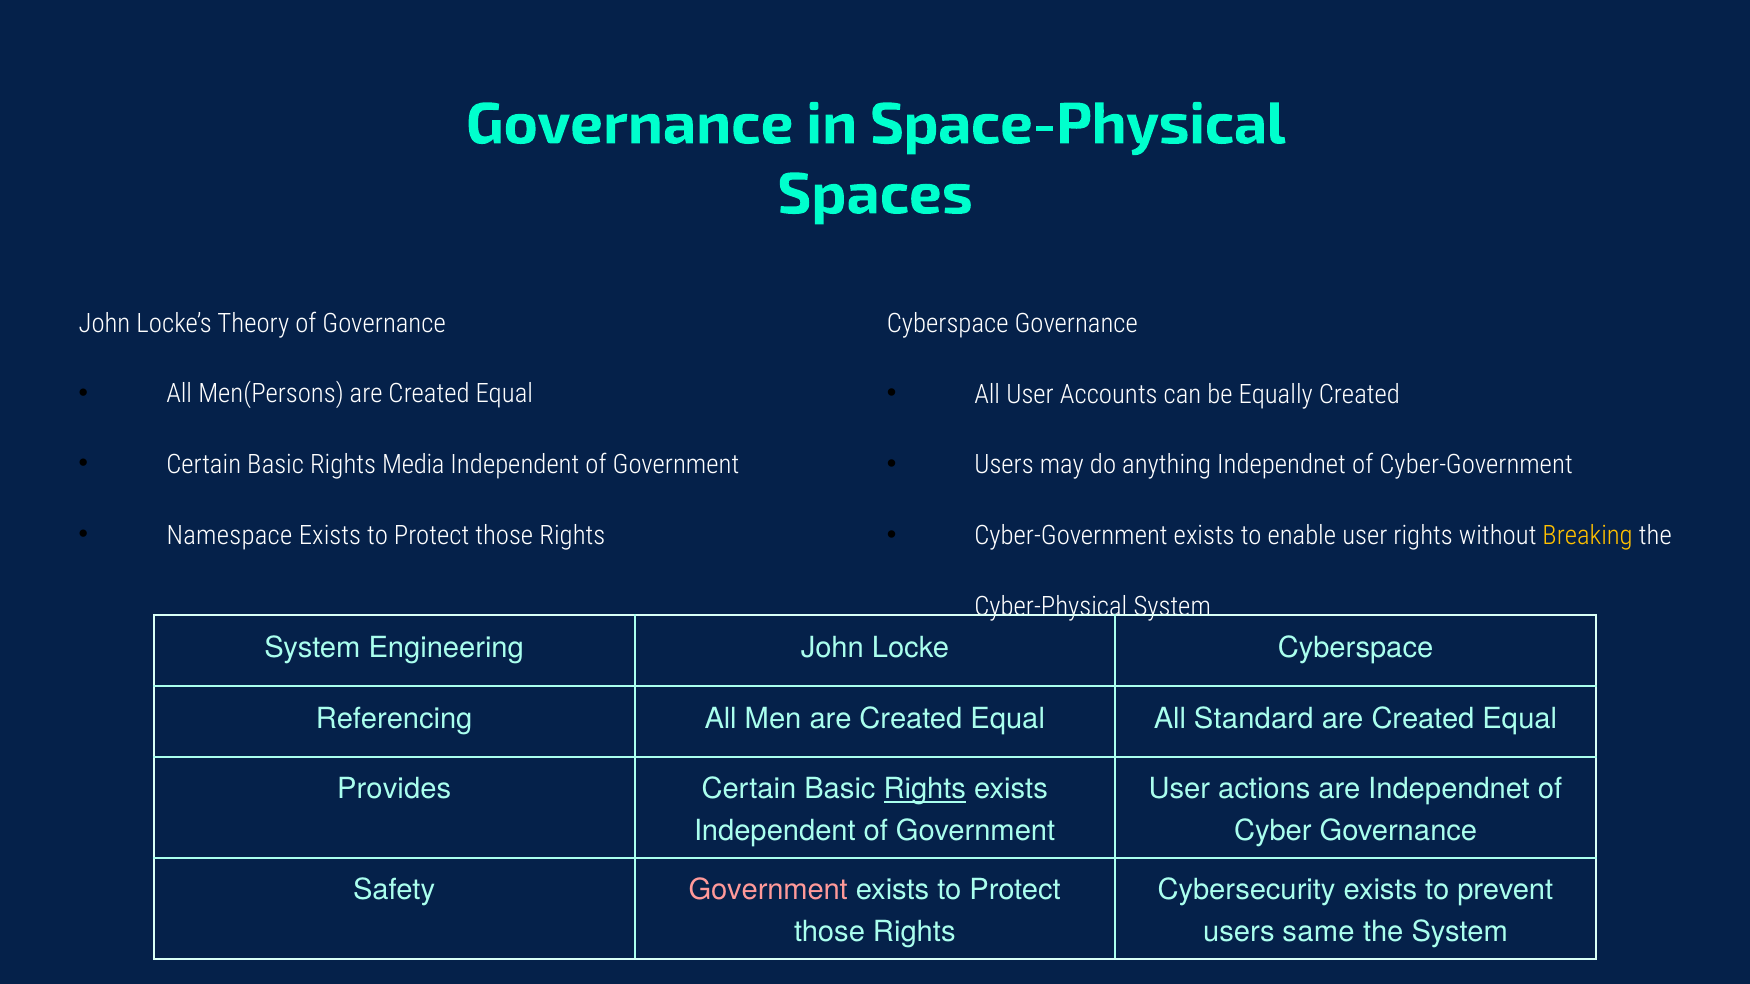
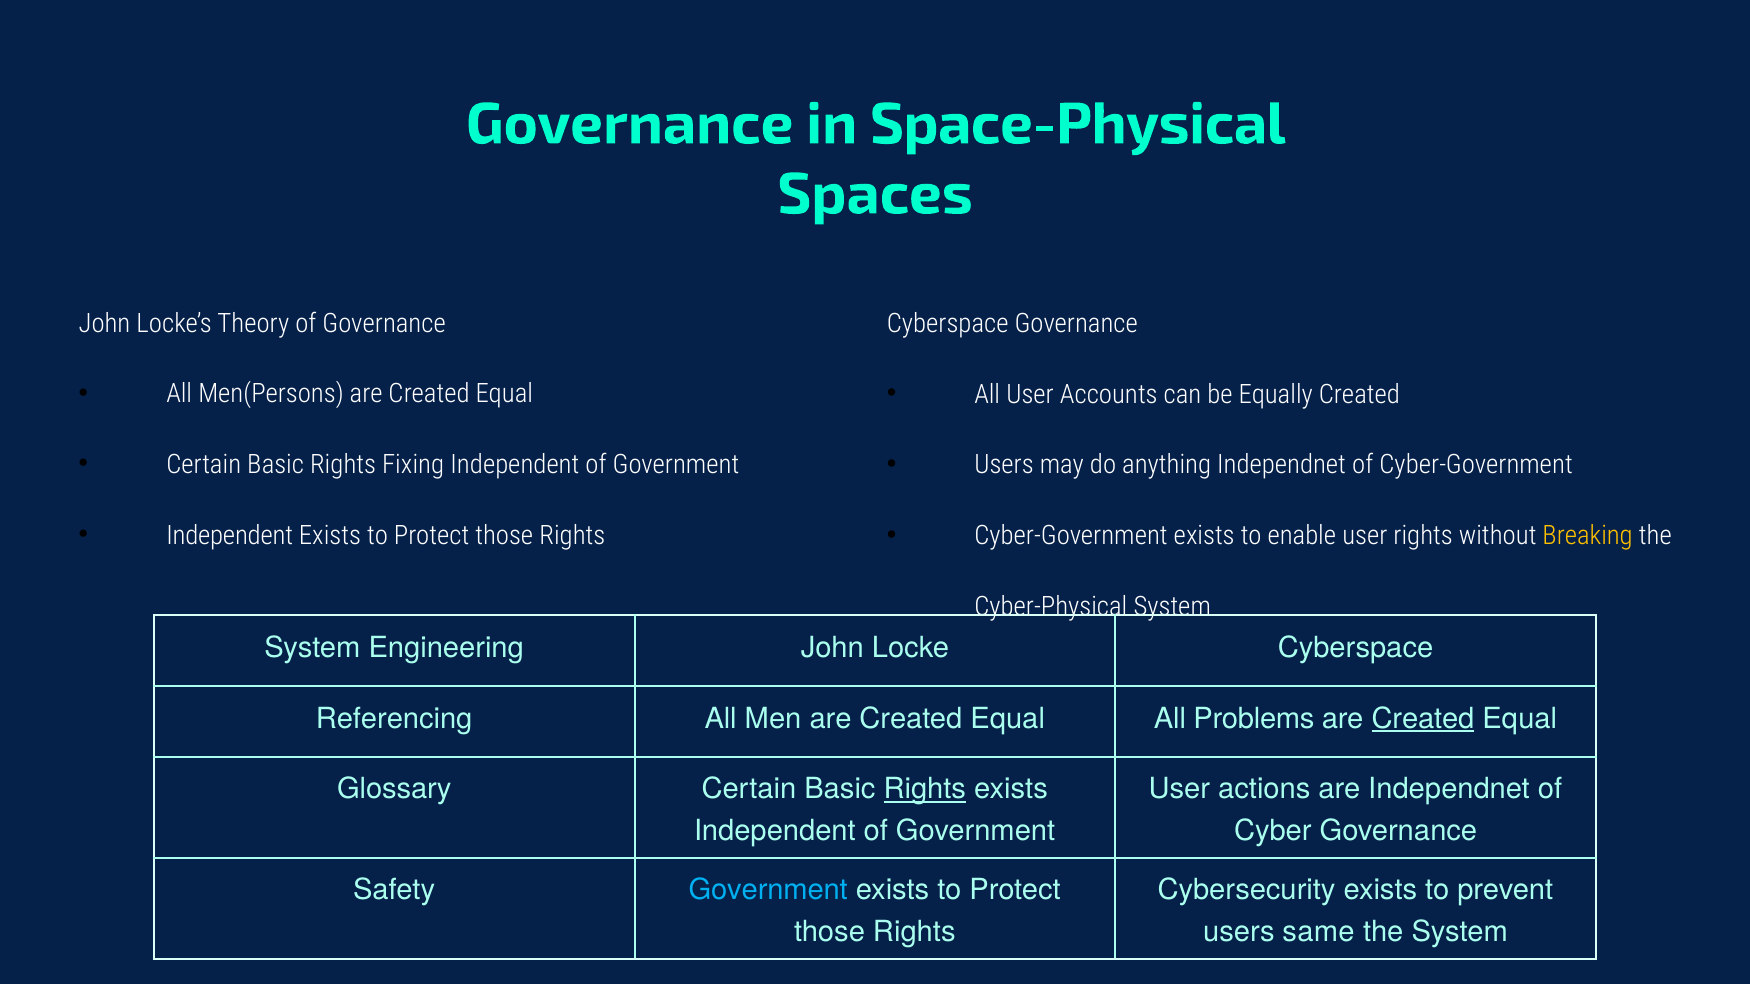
Media: Media -> Fixing
Namespace at (229, 536): Namespace -> Independent
Standard: Standard -> Problems
Created at (1423, 719) underline: none -> present
Provides: Provides -> Glossary
Government at (768, 891) colour: pink -> light blue
